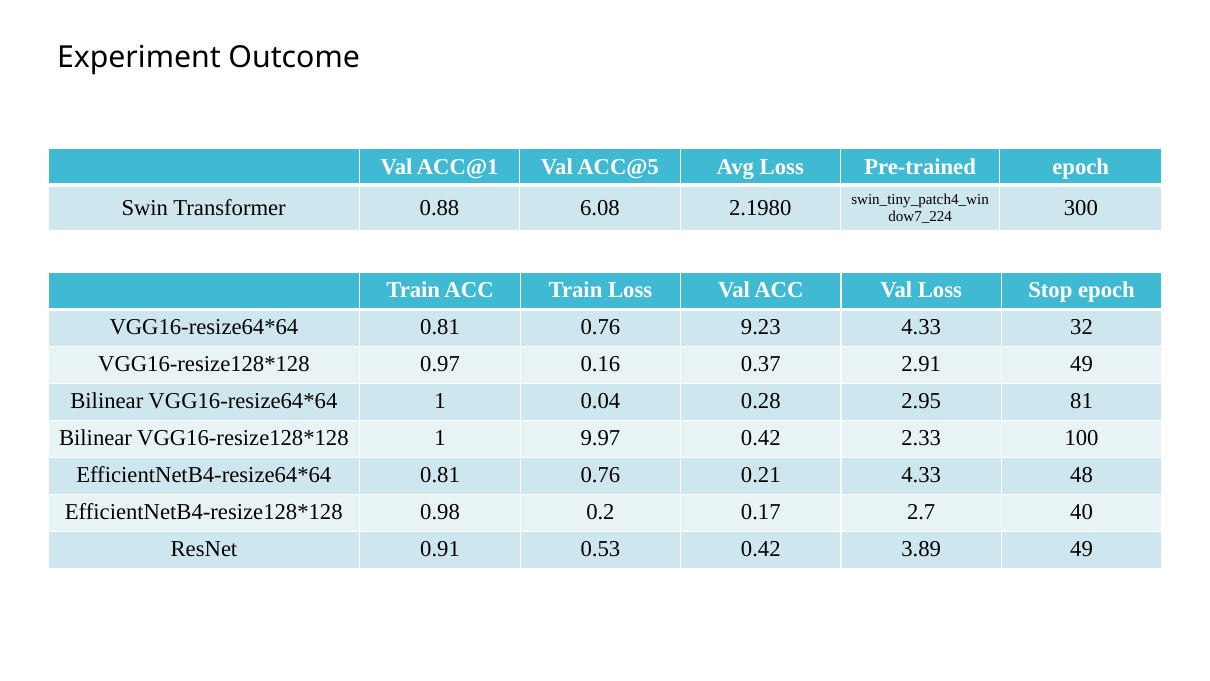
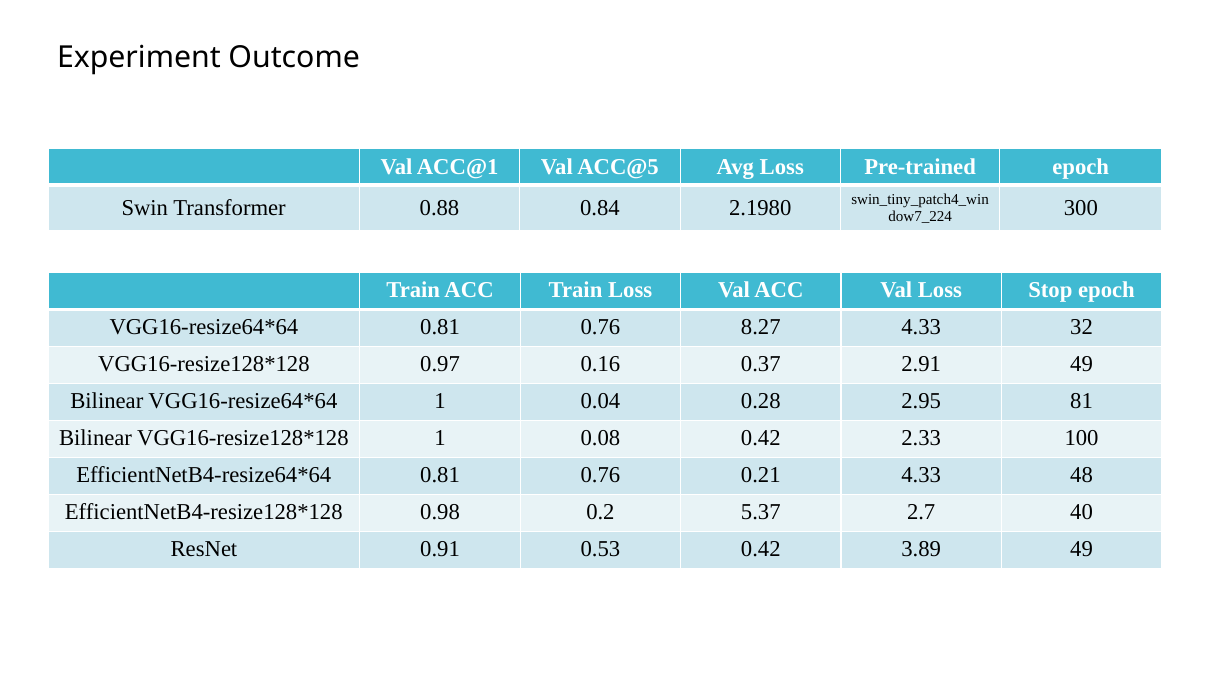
6.08: 6.08 -> 0.84
9.23: 9.23 -> 8.27
9.97: 9.97 -> 0.08
0.17: 0.17 -> 5.37
